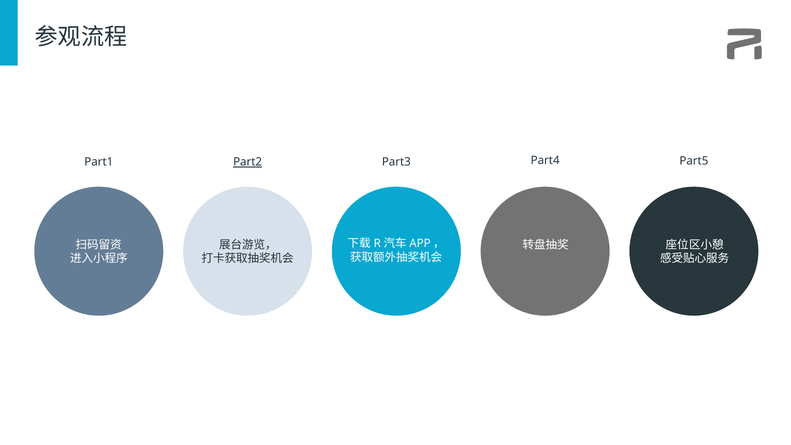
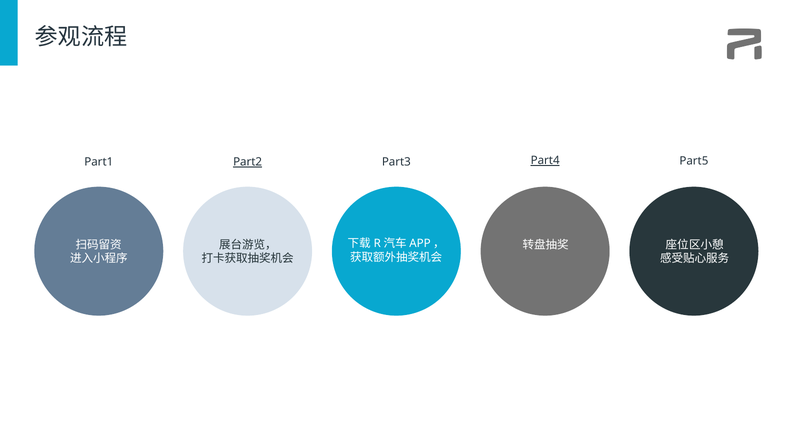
Part4 underline: none -> present
